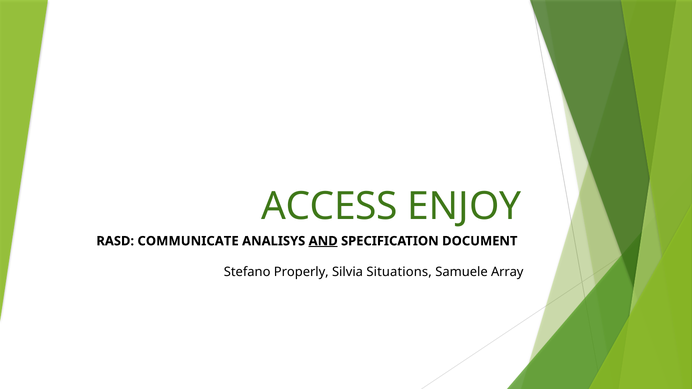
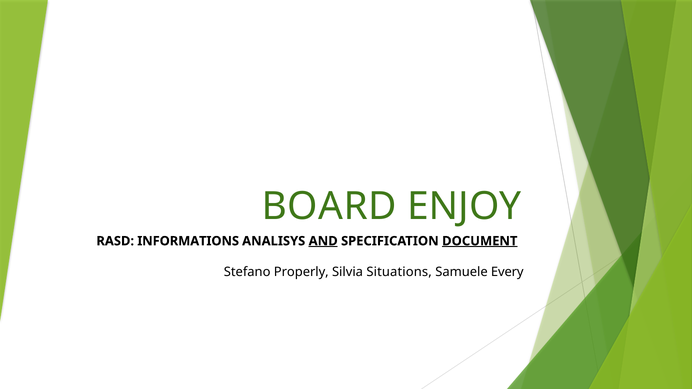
ACCESS: ACCESS -> BOARD
COMMUNICATE: COMMUNICATE -> INFORMATIONS
DOCUMENT underline: none -> present
Array: Array -> Every
